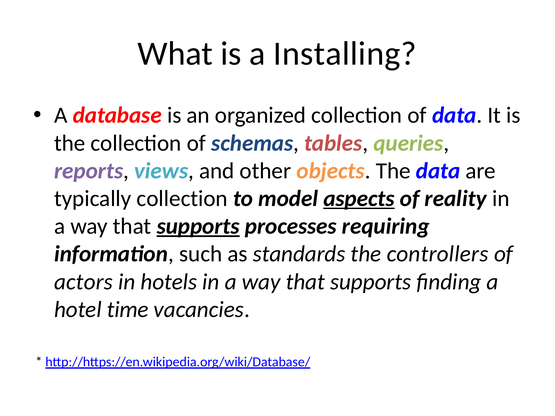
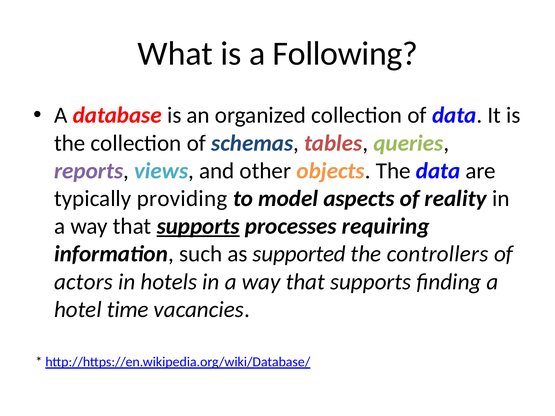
Installing: Installing -> Following
typically collection: collection -> providing
aspects underline: present -> none
standards: standards -> supported
